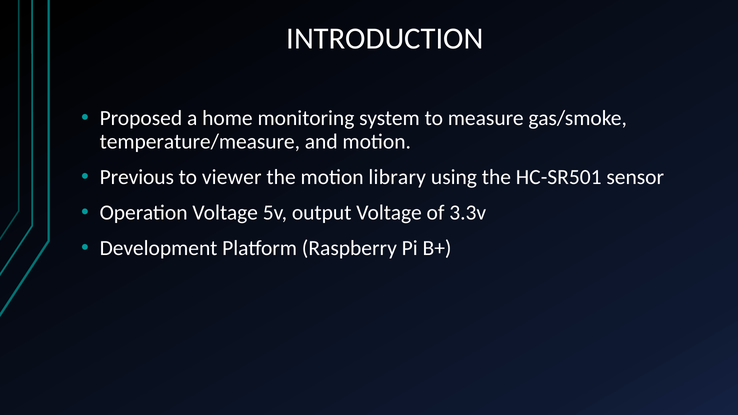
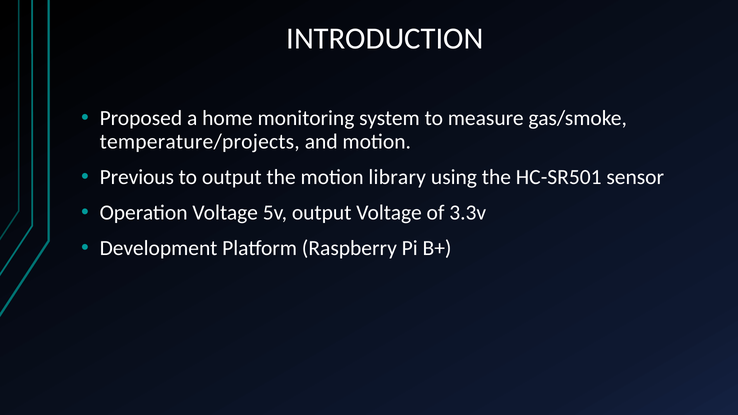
temperature/measure: temperature/measure -> temperature/projects
to viewer: viewer -> output
